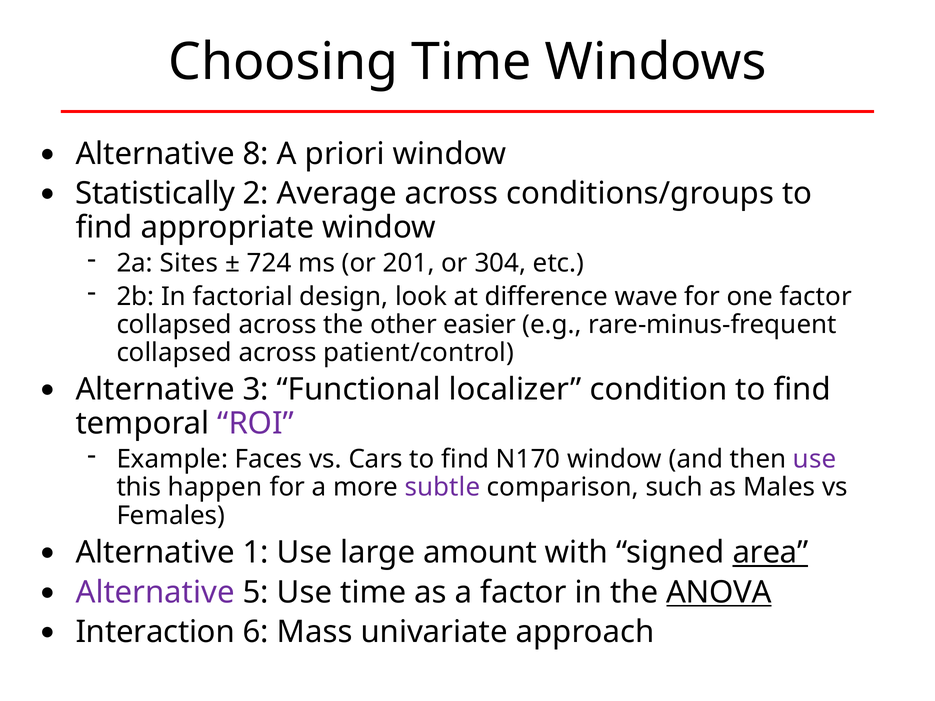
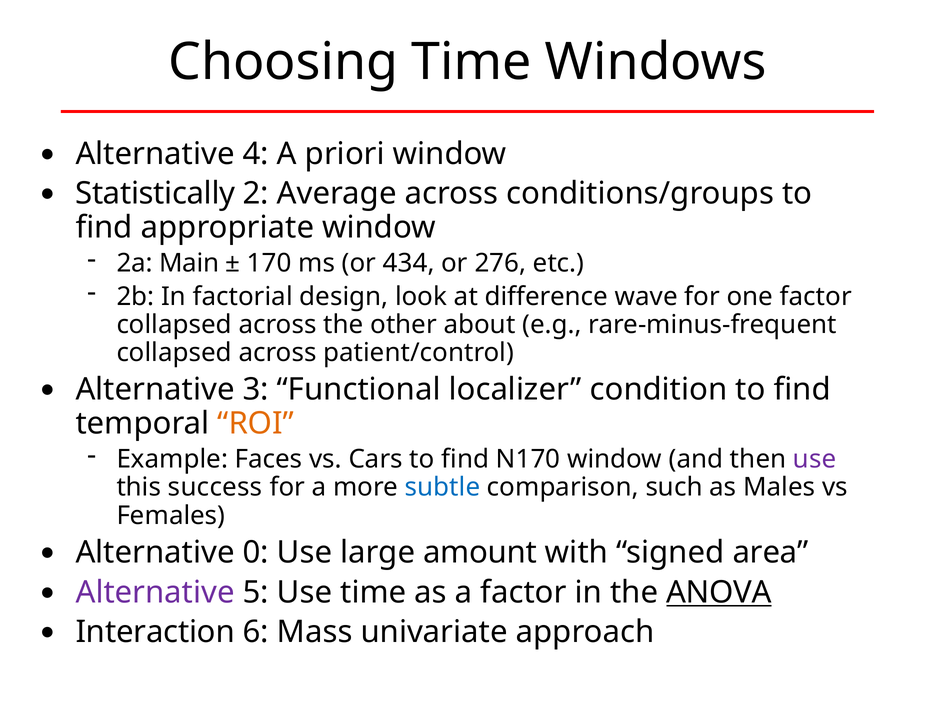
8: 8 -> 4
Sites: Sites -> Main
724: 724 -> 170
201: 201 -> 434
304: 304 -> 276
easier: easier -> about
ROI colour: purple -> orange
happen: happen -> success
subtle colour: purple -> blue
1: 1 -> 0
area underline: present -> none
